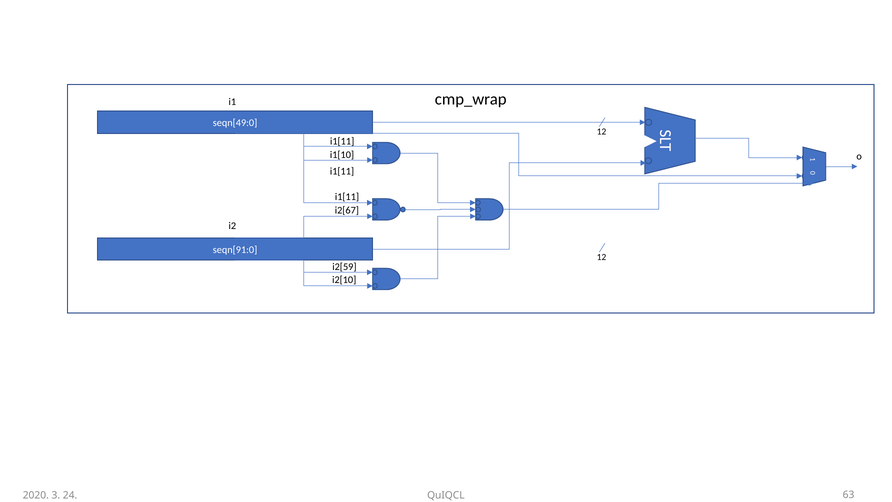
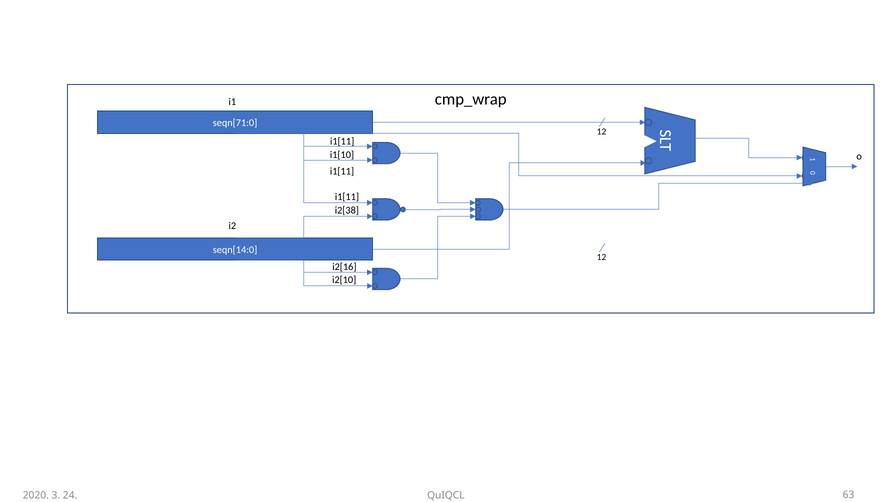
seqn[49:0: seqn[49:0 -> seqn[71:0
i2[67: i2[67 -> i2[38
seqn[91:0: seqn[91:0 -> seqn[14:0
i2[59: i2[59 -> i2[16
